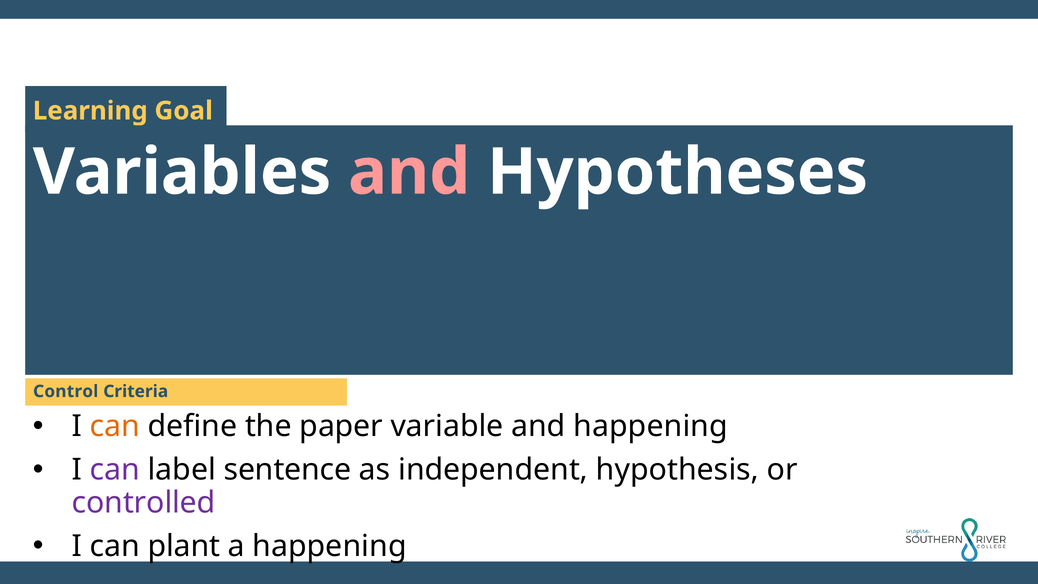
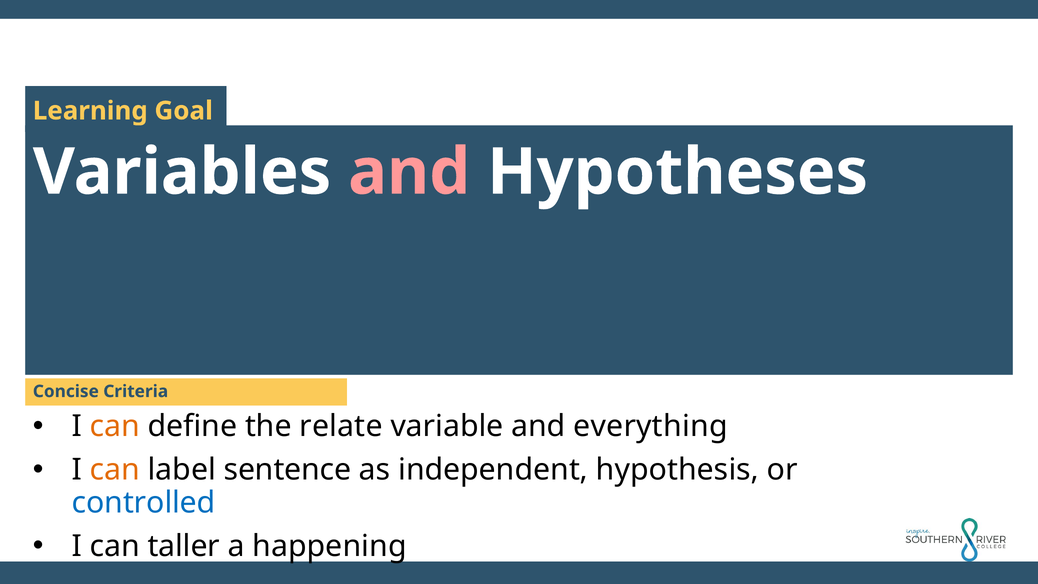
Control: Control -> Concise
paper: paper -> relate
and happening: happening -> everything
can at (115, 470) colour: purple -> orange
controlled colour: purple -> blue
plant: plant -> taller
